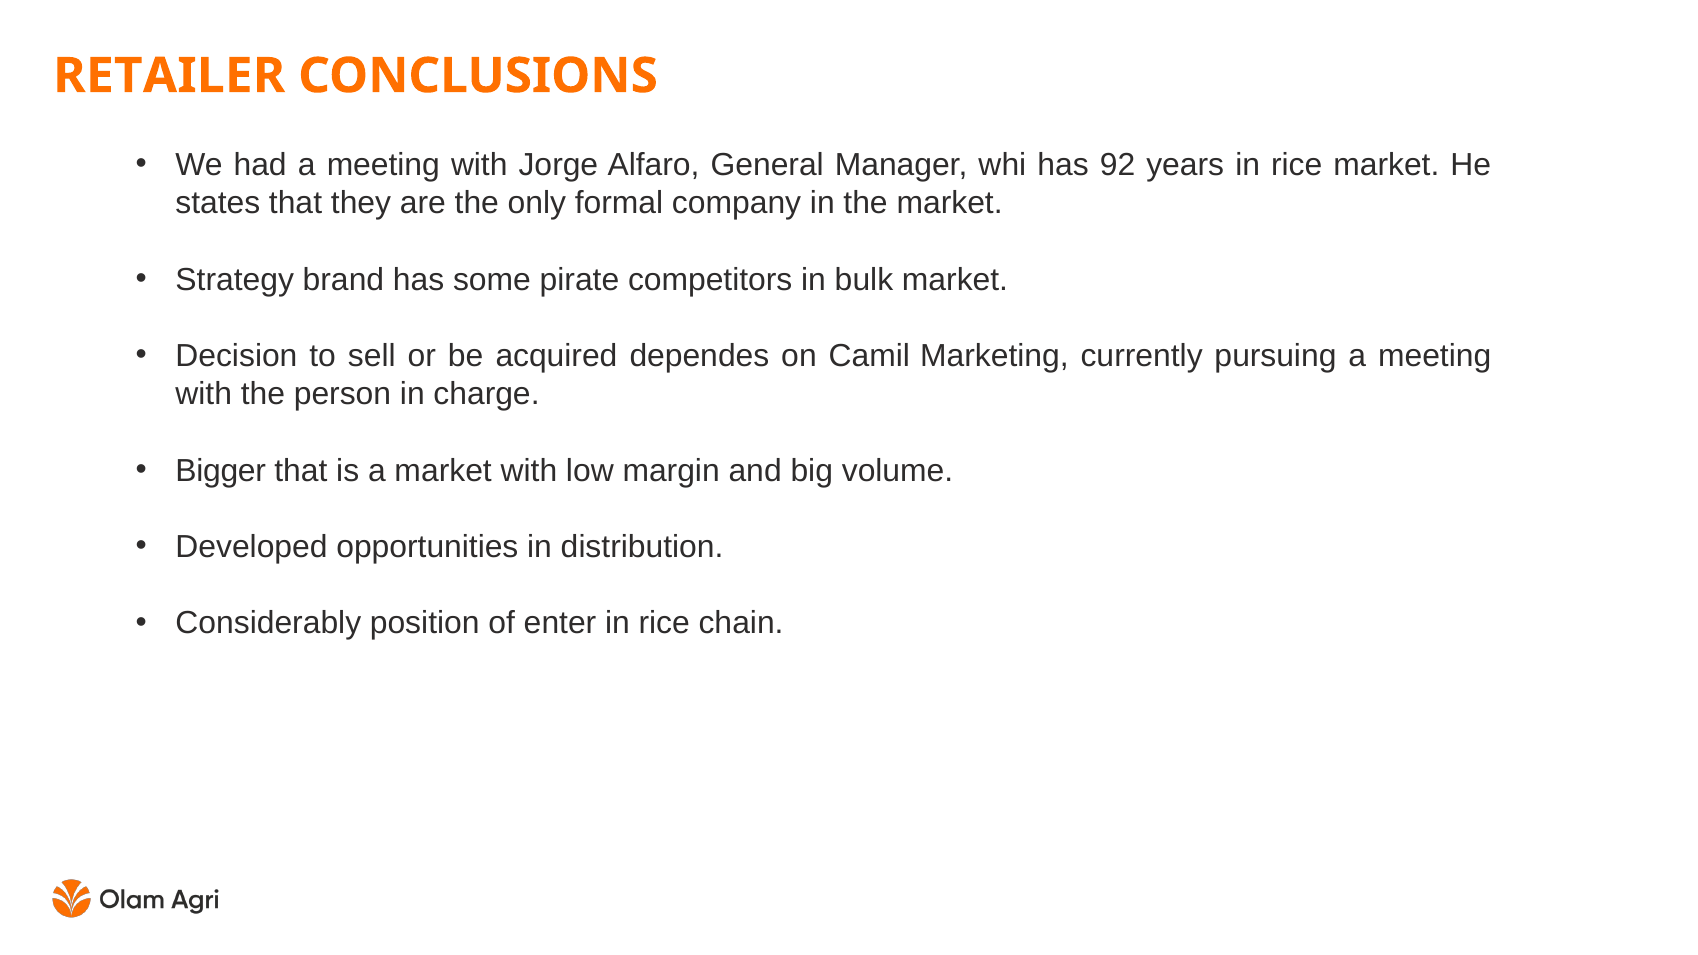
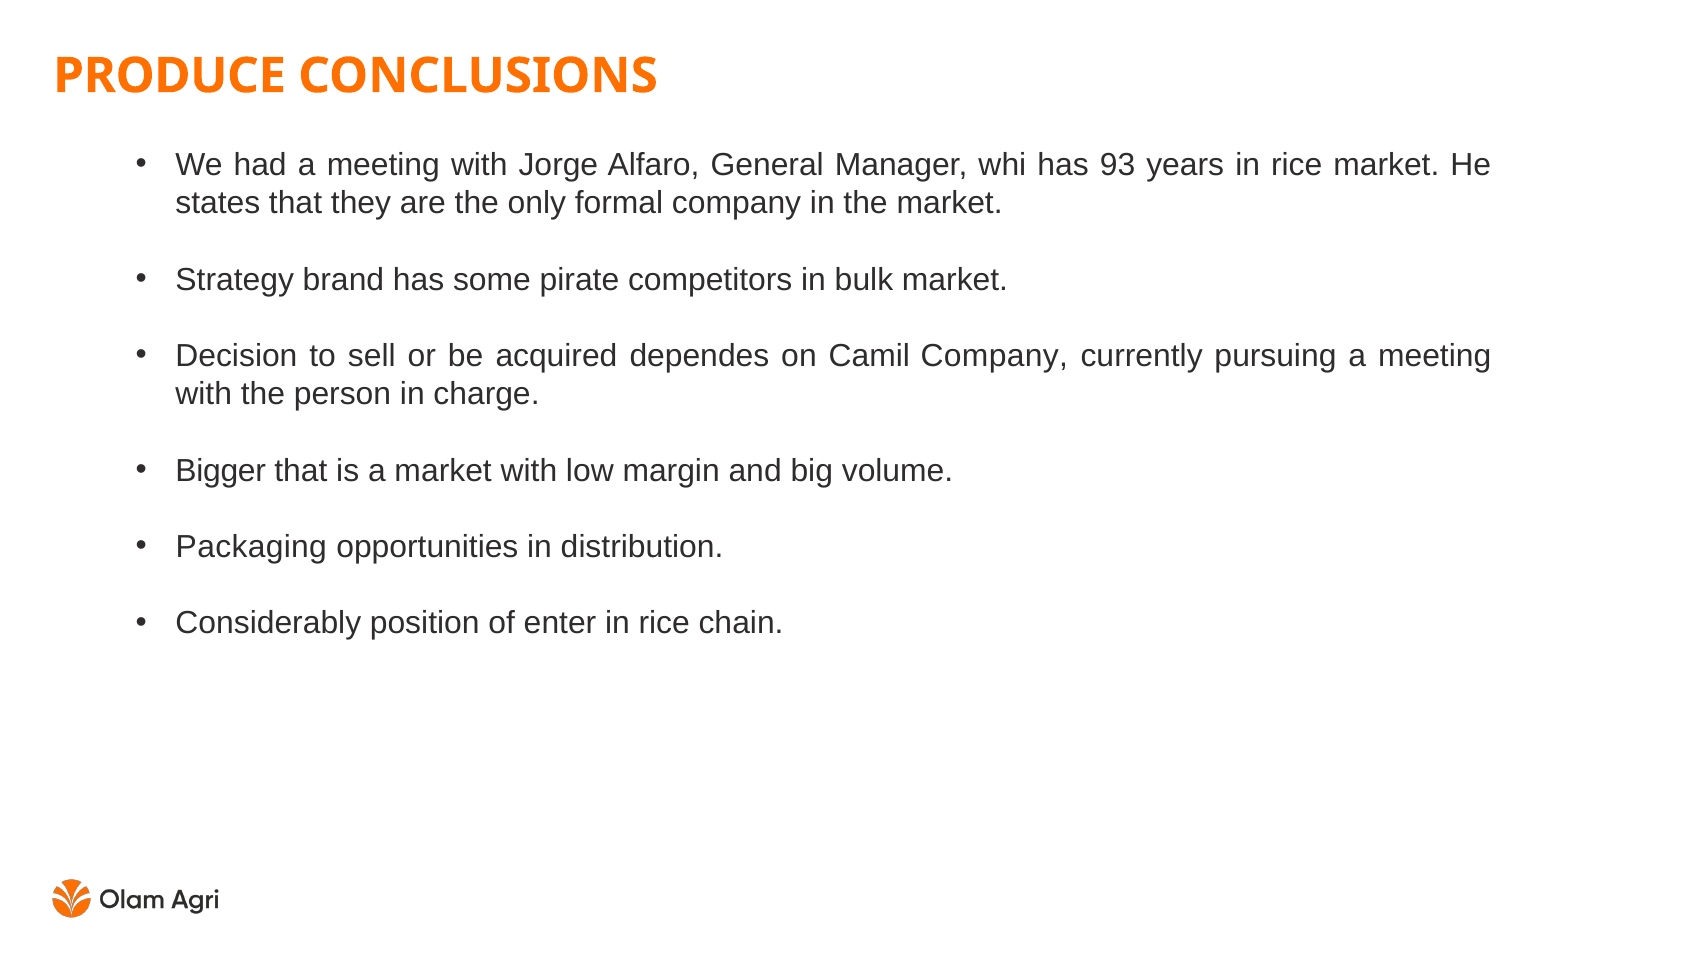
RETAILER: RETAILER -> PRODUCE
92: 92 -> 93
Camil Marketing: Marketing -> Company
Developed: Developed -> Packaging
